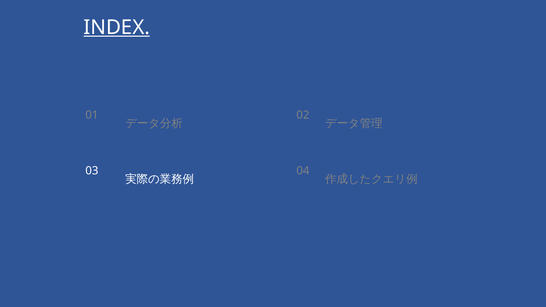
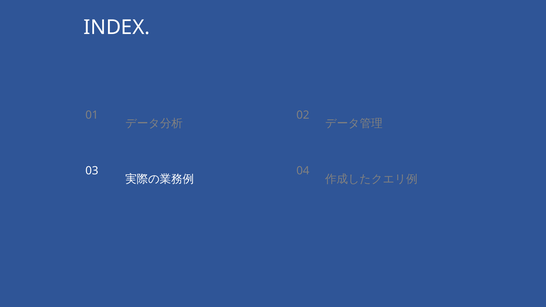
INDEX underline: present -> none
